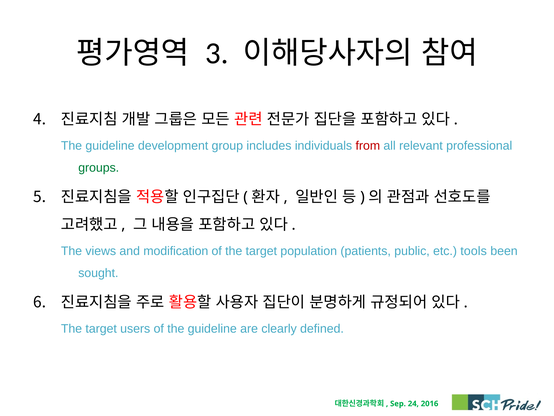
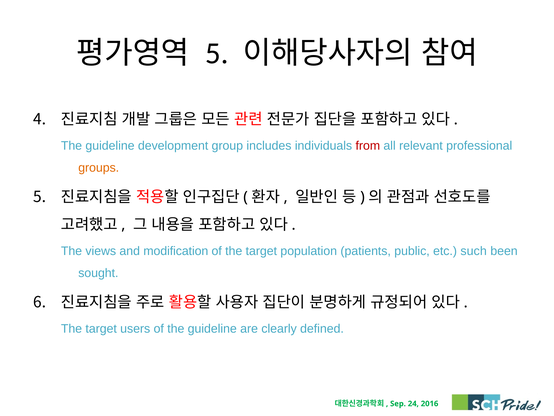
3 at (217, 53): 3 -> 5
groups colour: green -> orange
tools: tools -> such
